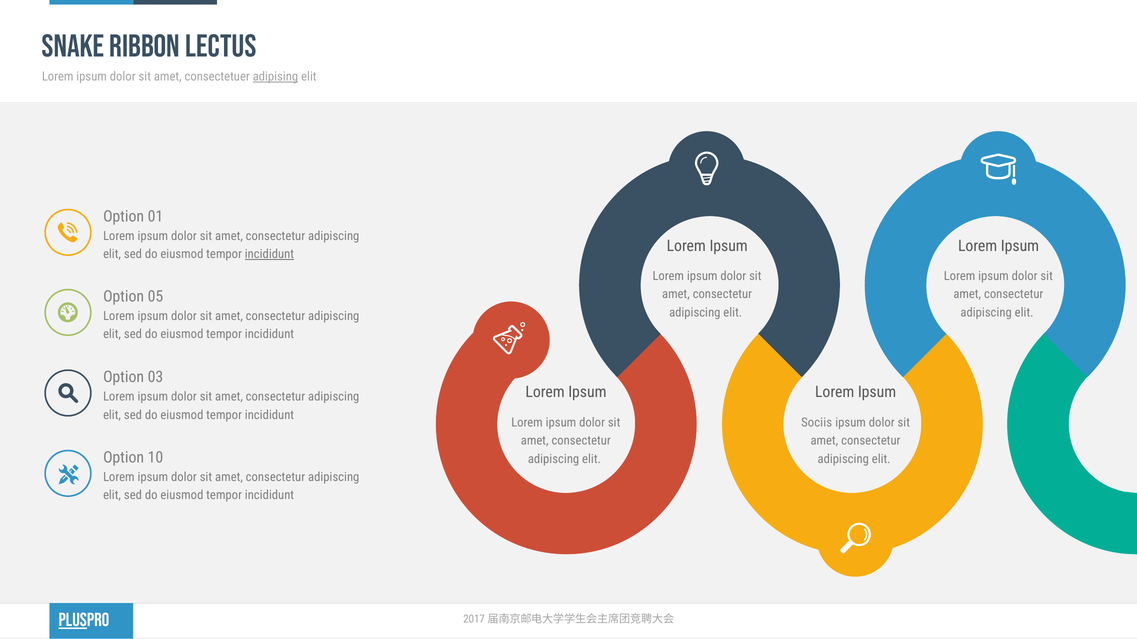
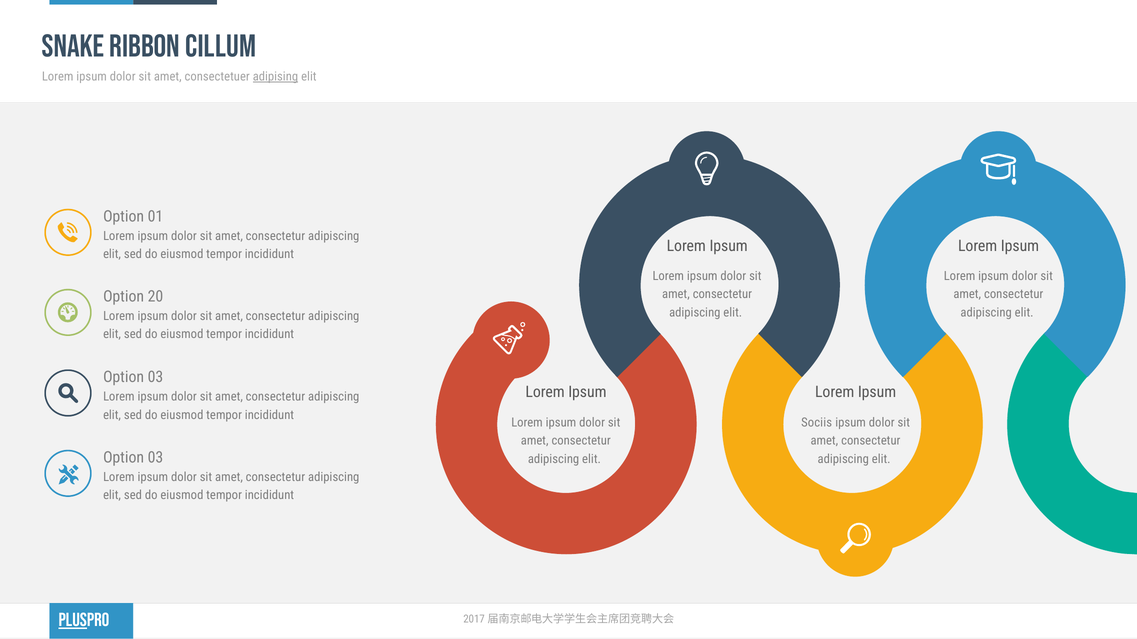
lectus: lectus -> cillum
incididunt at (269, 254) underline: present -> none
05: 05 -> 20
10 at (155, 458): 10 -> 03
